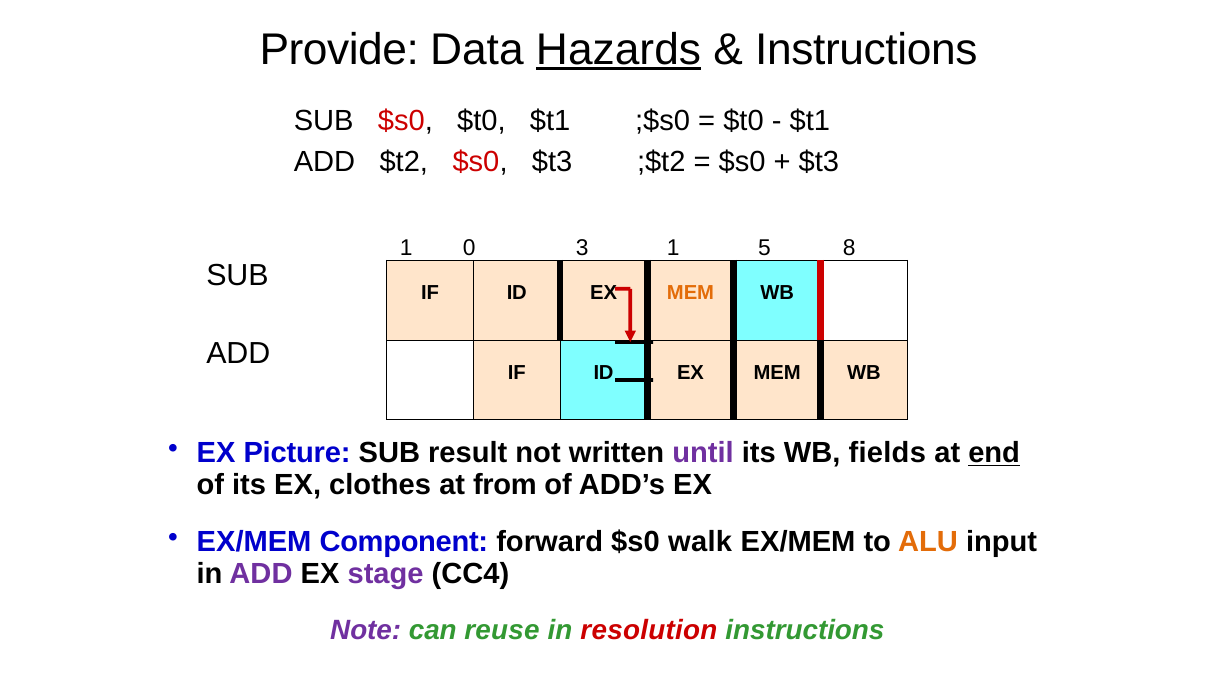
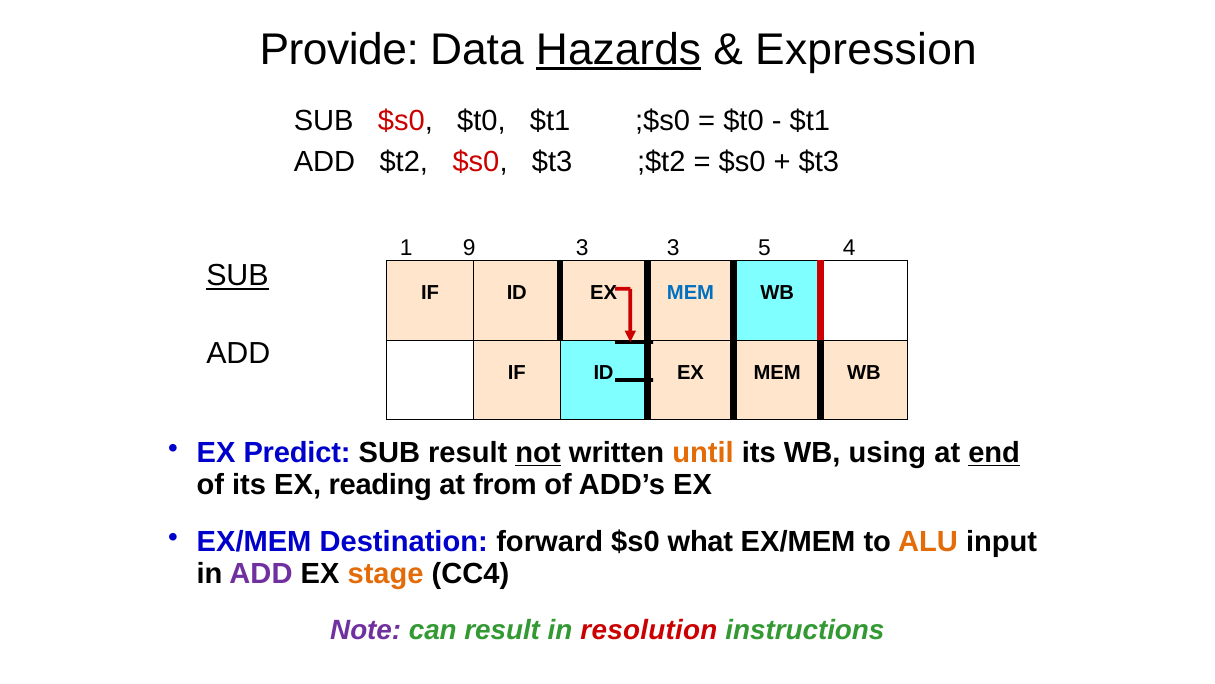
Instructions at (866, 49): Instructions -> Expression
0: 0 -> 9
3 1: 1 -> 3
8: 8 -> 4
SUB at (237, 276) underline: none -> present
MEM at (691, 292) colour: orange -> blue
Picture: Picture -> Predict
not underline: none -> present
until colour: purple -> orange
fields: fields -> using
clothes: clothes -> reading
Component: Component -> Destination
walk: walk -> what
stage colour: purple -> orange
can reuse: reuse -> result
